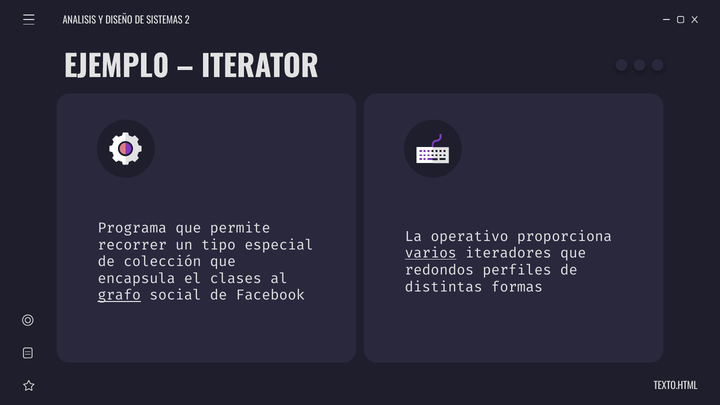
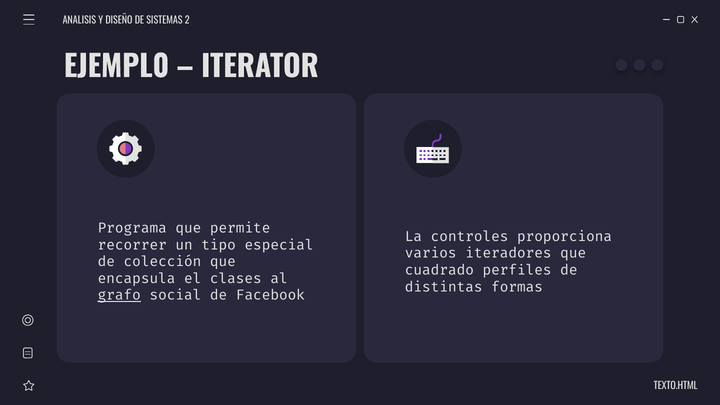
operativo: operativo -> controles
varios underline: present -> none
redondos: redondos -> cuadrado
